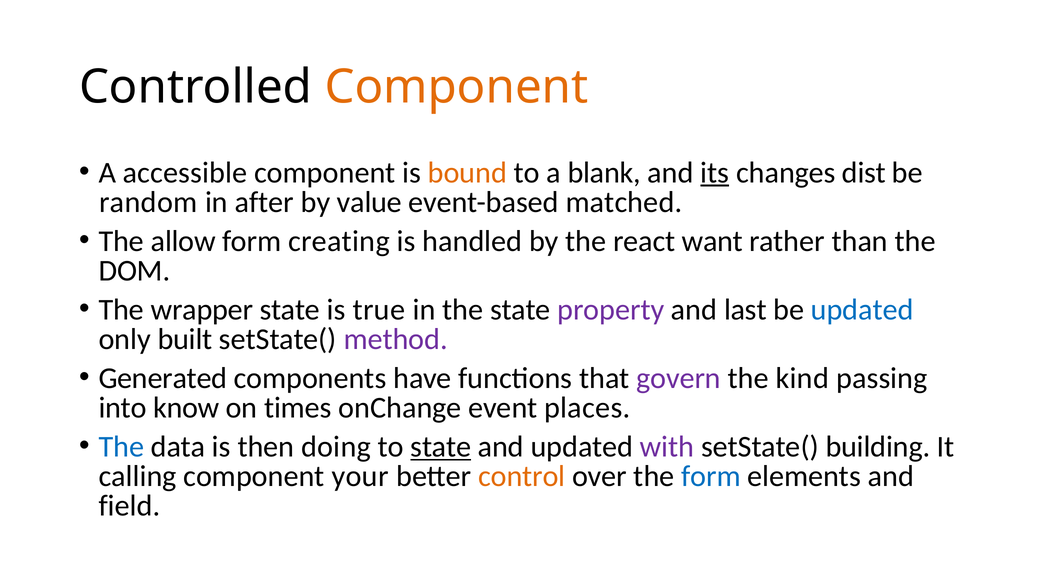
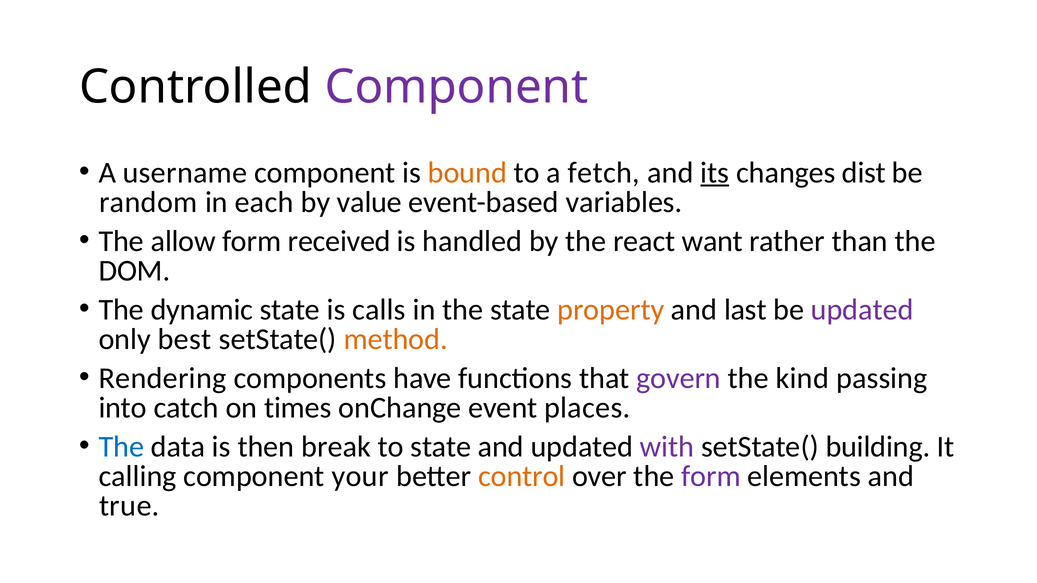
Component at (456, 87) colour: orange -> purple
accessible: accessible -> username
blank: blank -> fetch
after: after -> each
matched: matched -> variables
creating: creating -> received
wrapper: wrapper -> dynamic
true: true -> calls
property colour: purple -> orange
updated at (862, 310) colour: blue -> purple
built: built -> best
method colour: purple -> orange
Generated: Generated -> Rendering
know: know -> catch
doing: doing -> break
state at (441, 447) underline: present -> none
form at (711, 476) colour: blue -> purple
field: field -> true
